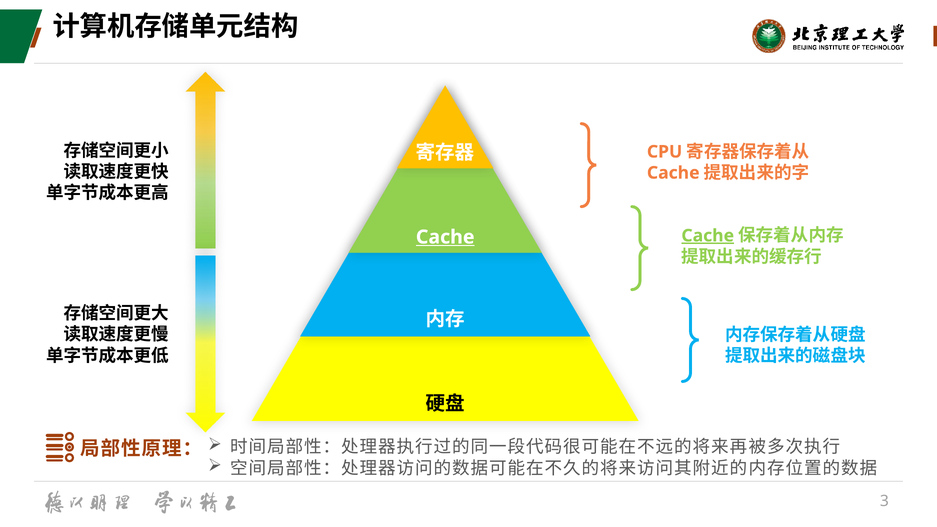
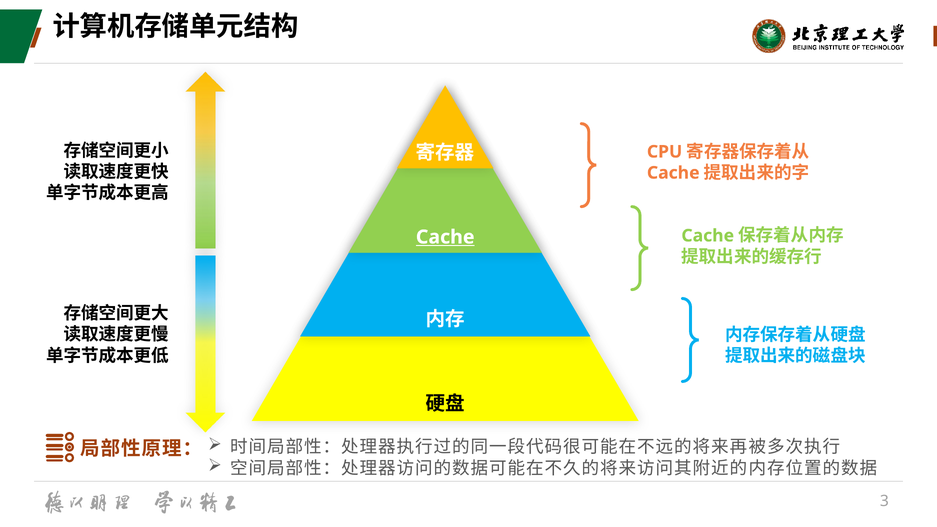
Cache at (708, 236) underline: present -> none
